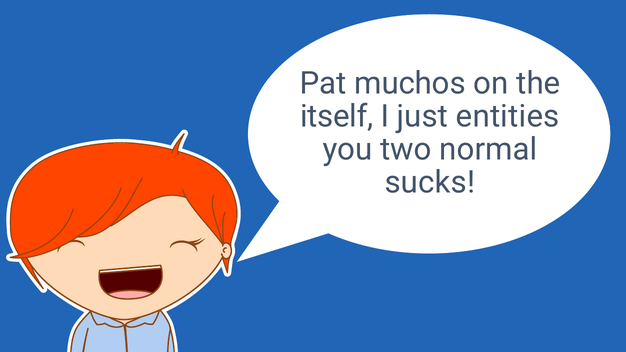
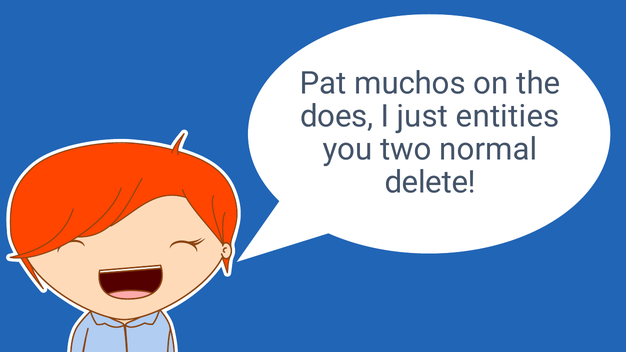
itself: itself -> does
sucks: sucks -> delete
